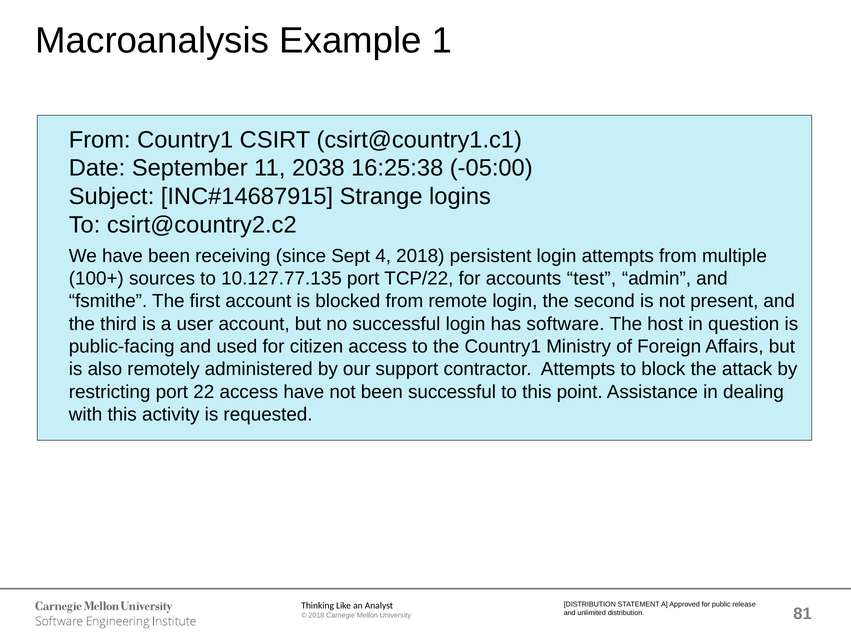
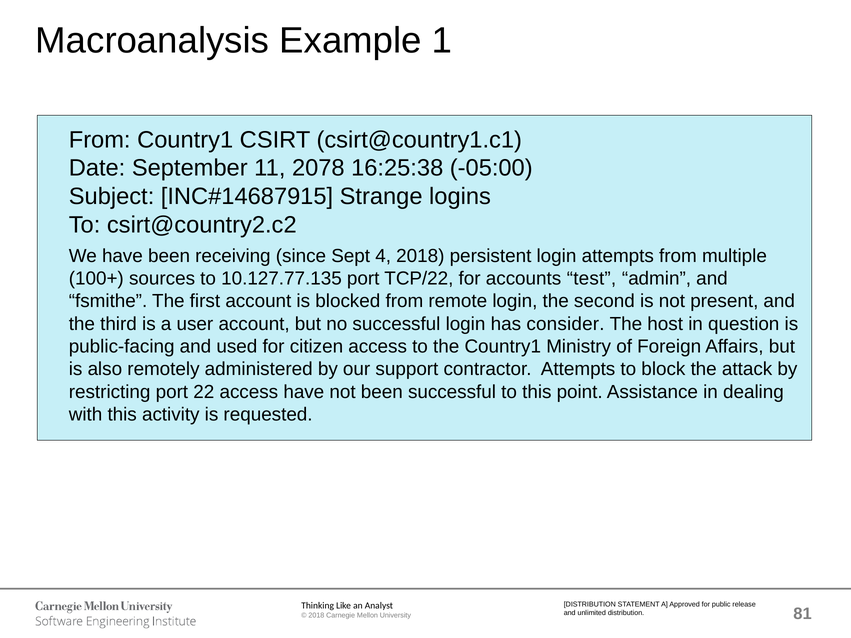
2038: 2038 -> 2078
software: software -> consider
